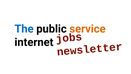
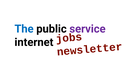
service colour: orange -> purple
